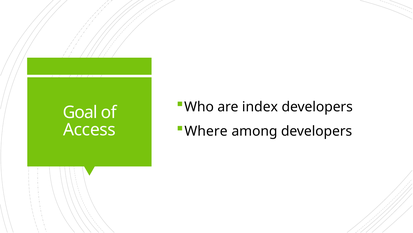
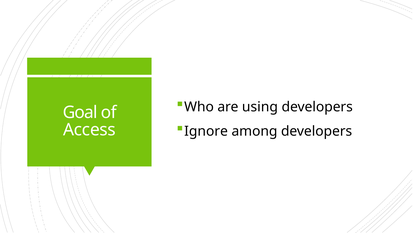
index: index -> using
Where: Where -> Ignore
